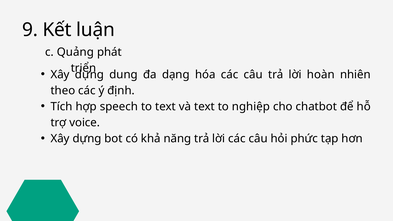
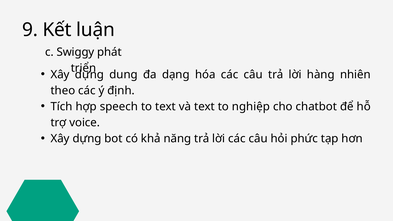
Quảng: Quảng -> Swiggy
hoàn: hoàn -> hàng
